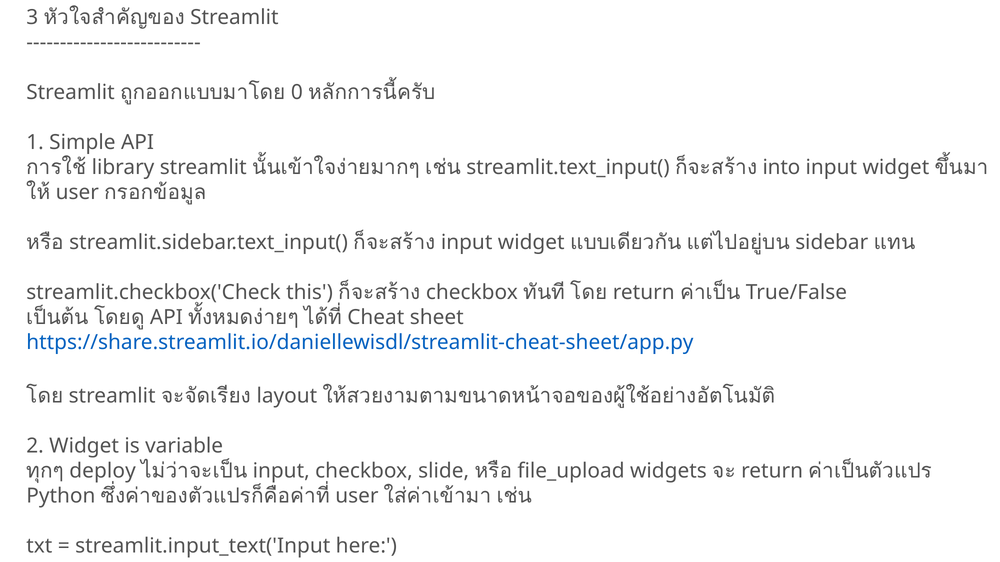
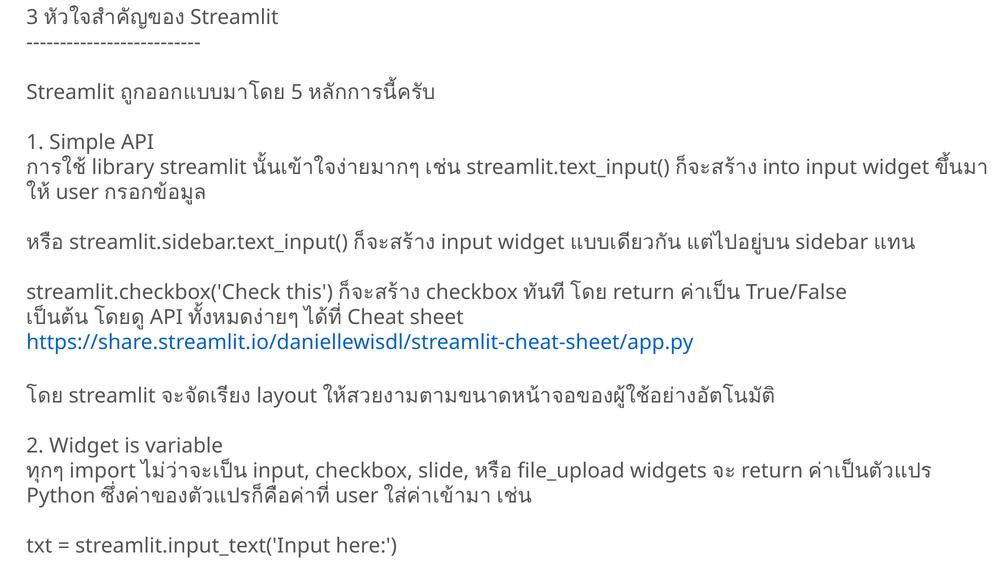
0: 0 -> 5
deploy at (103, 471): deploy -> import
